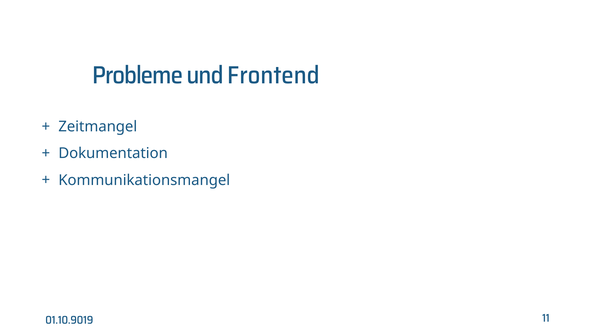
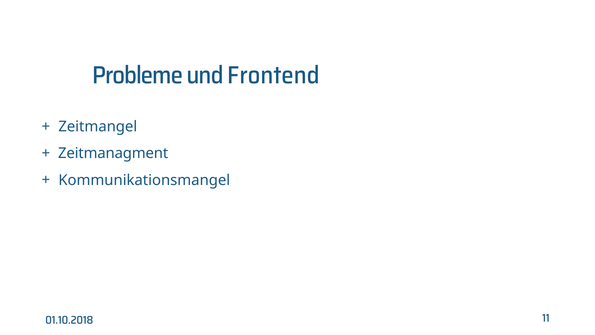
Dokumentation: Dokumentation -> Zeitmanagment
01.10.9019: 01.10.9019 -> 01.10.2018
